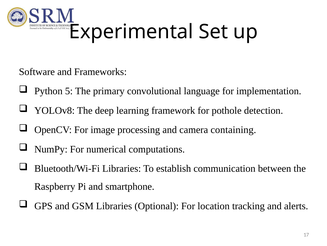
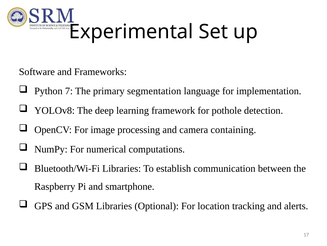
5: 5 -> 7
convolutional: convolutional -> segmentation
